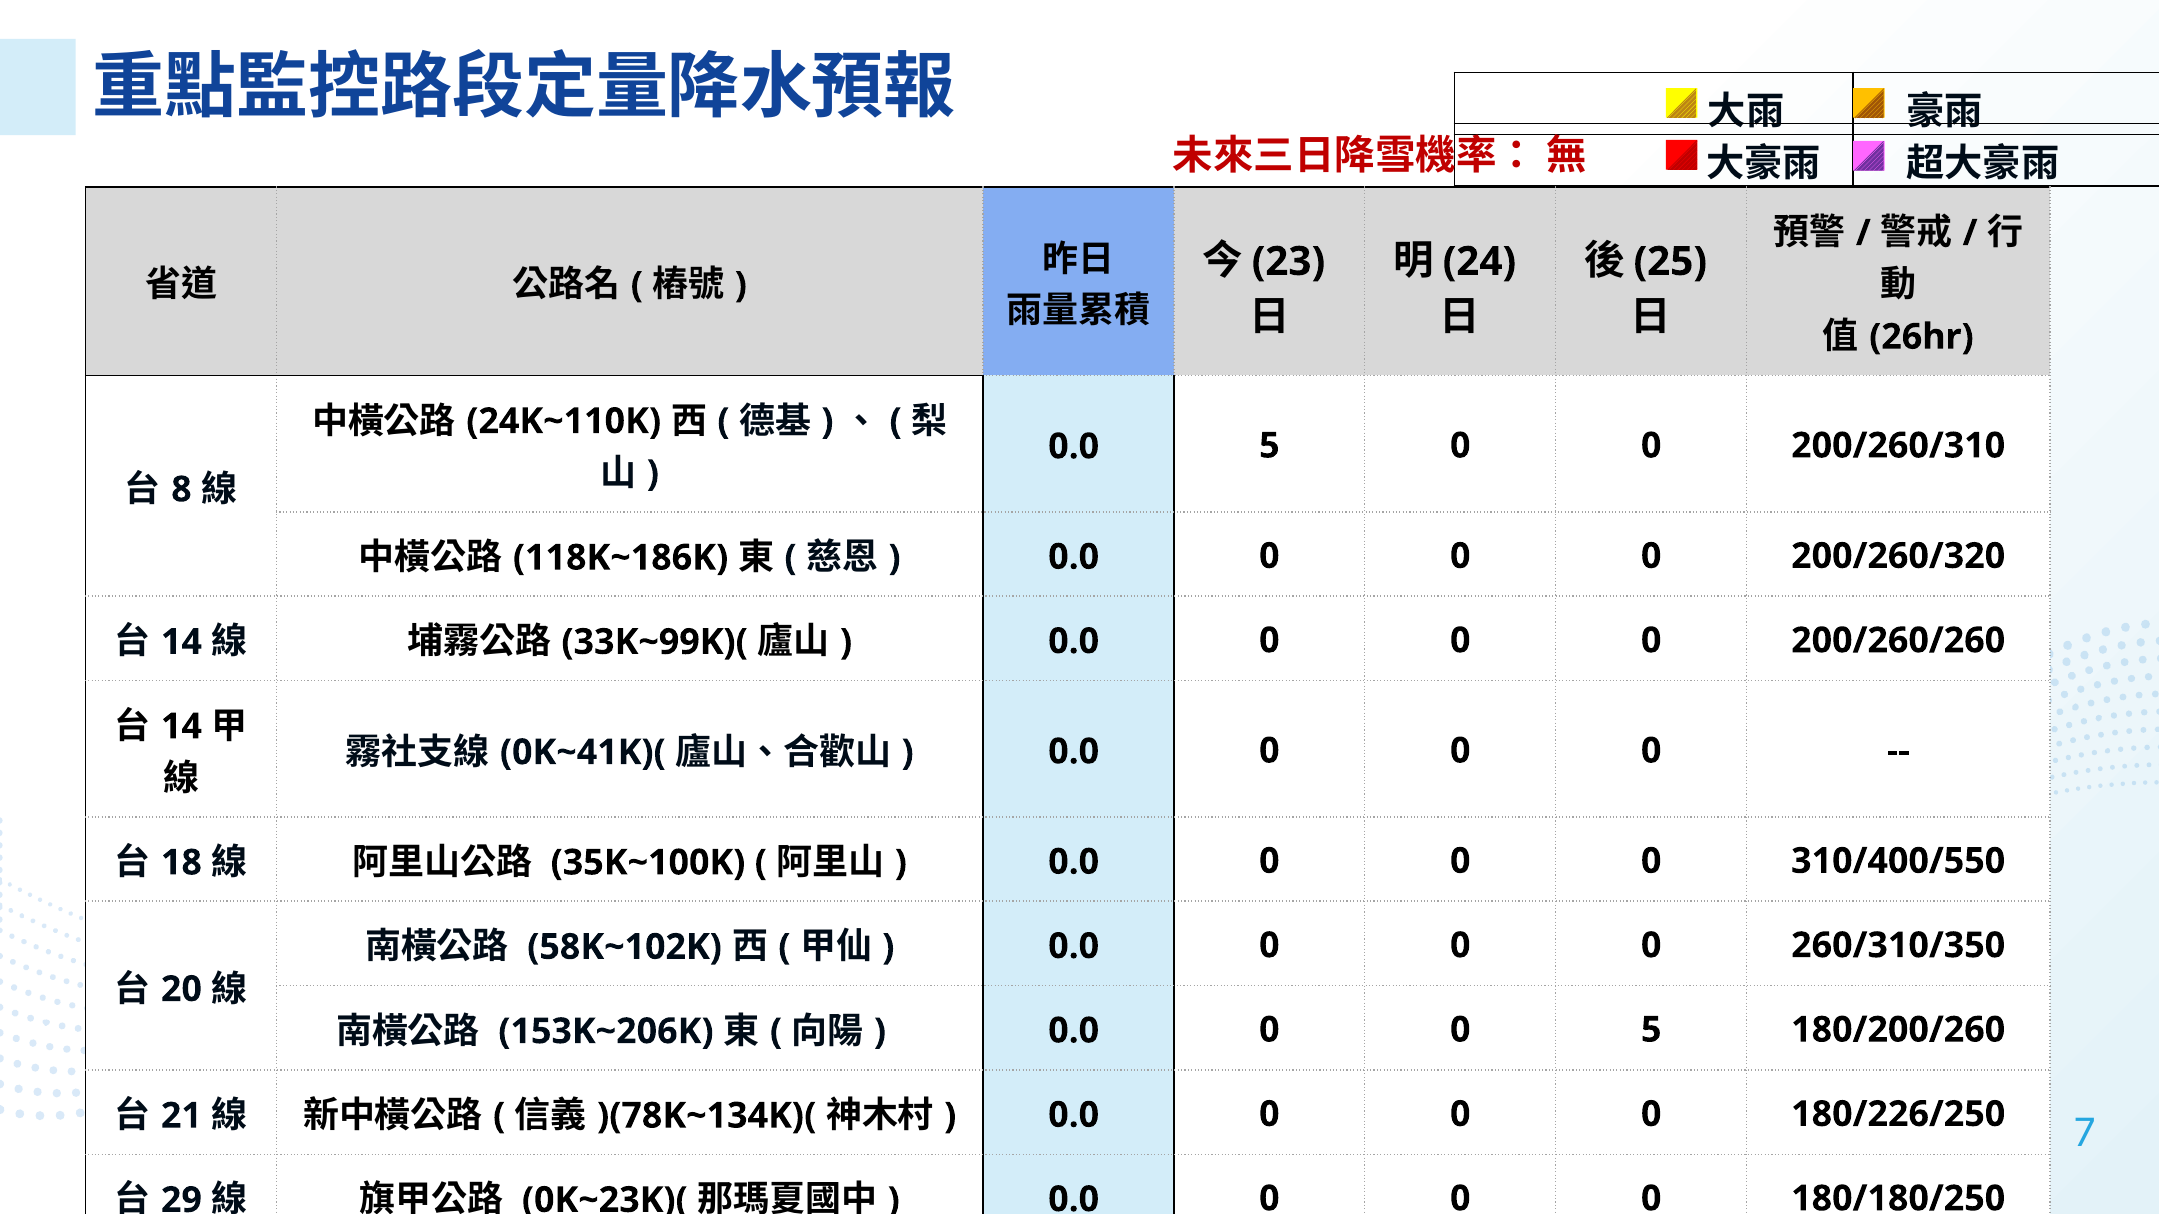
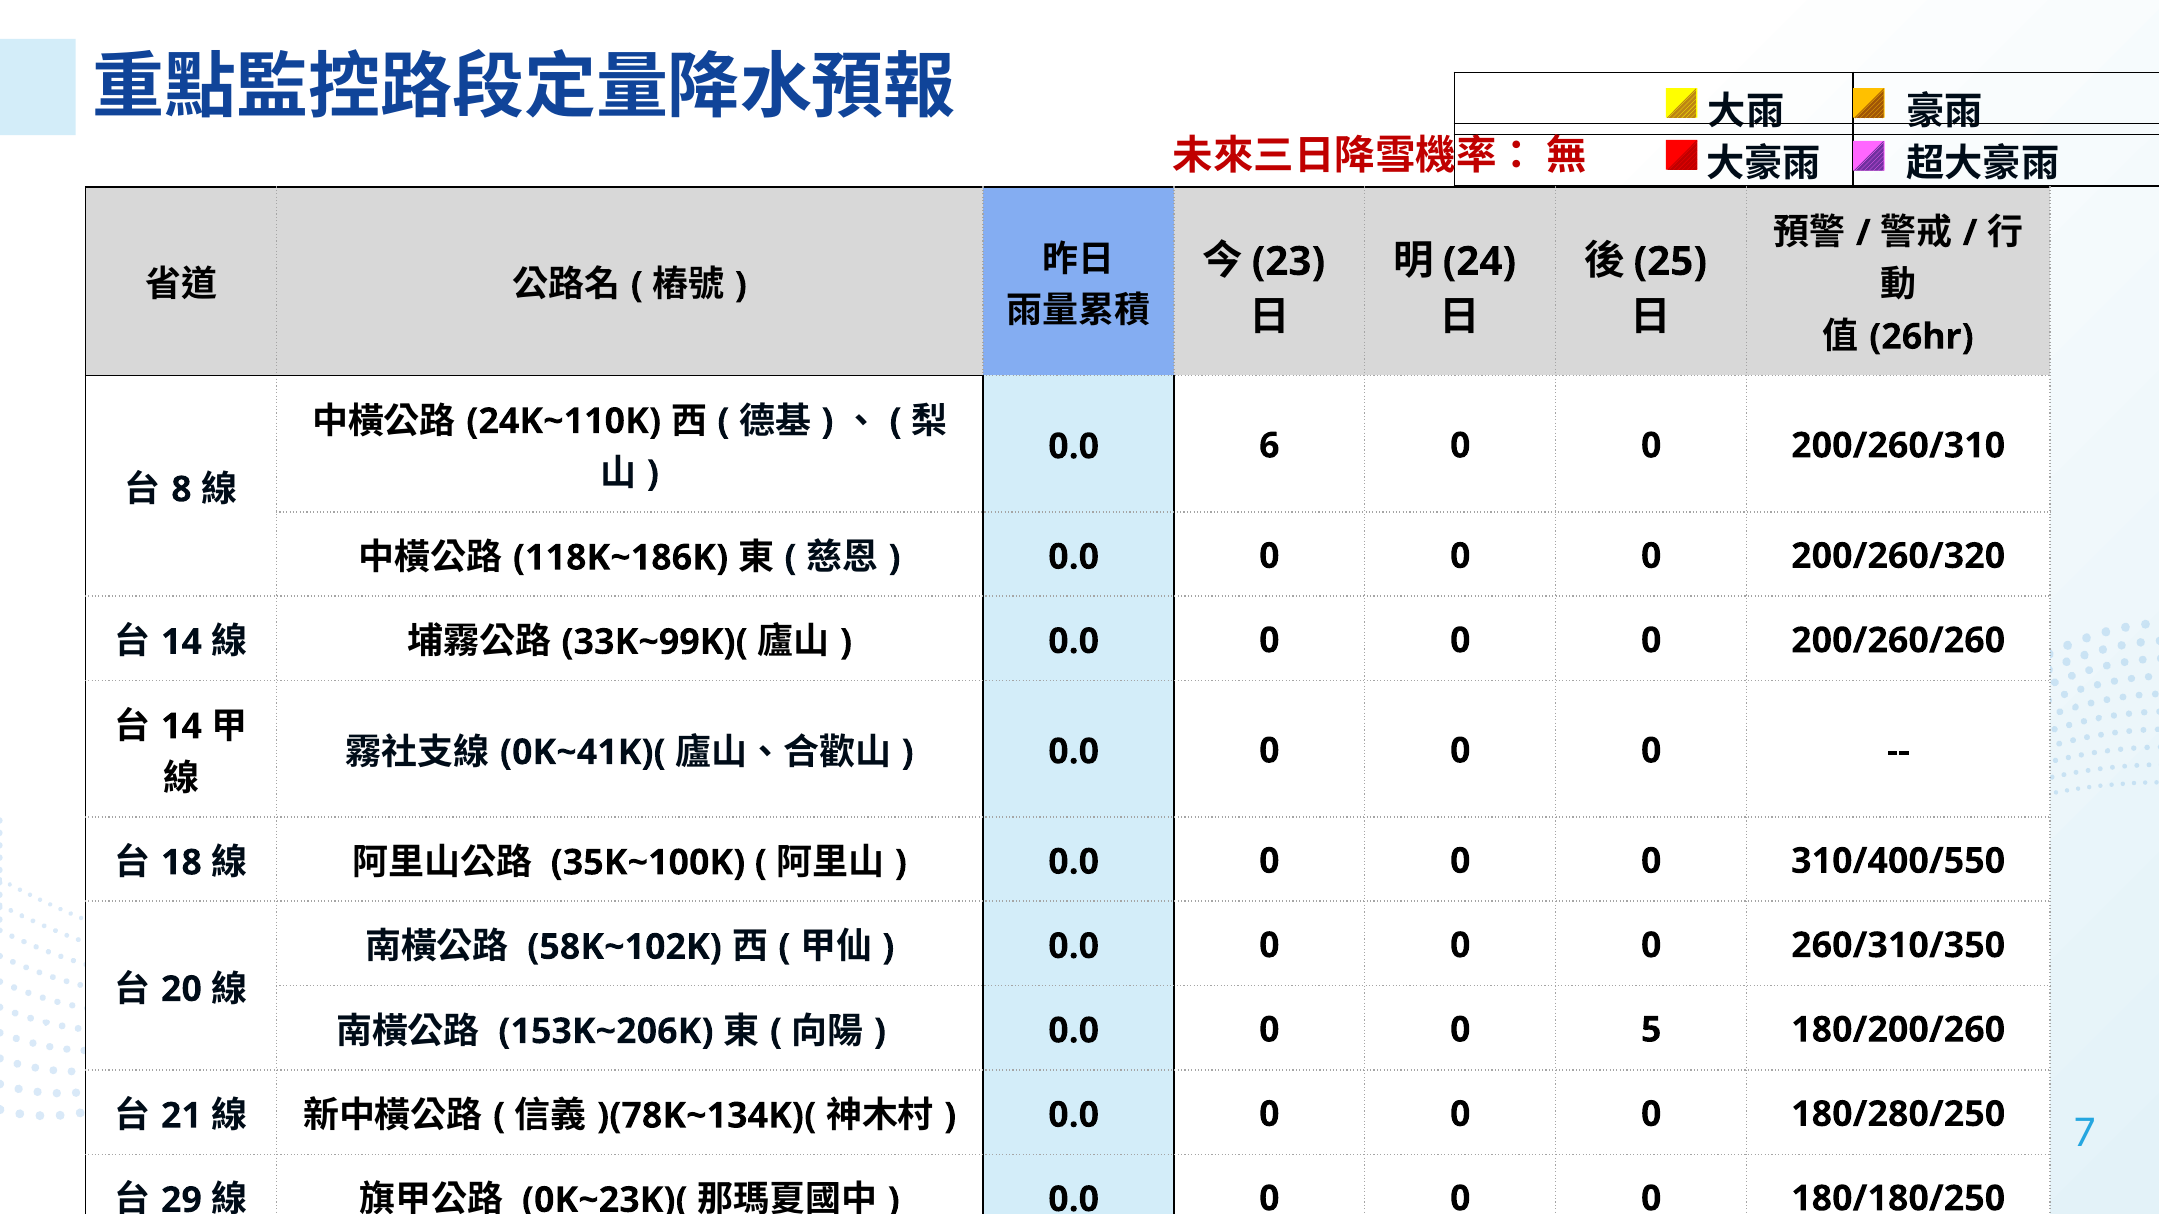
0.0 5: 5 -> 6
180/226/250: 180/226/250 -> 180/280/250
